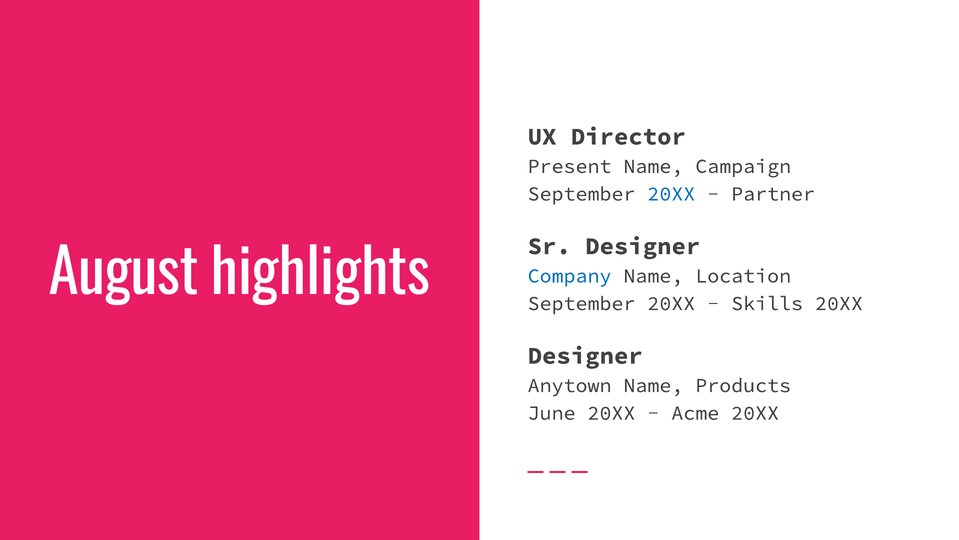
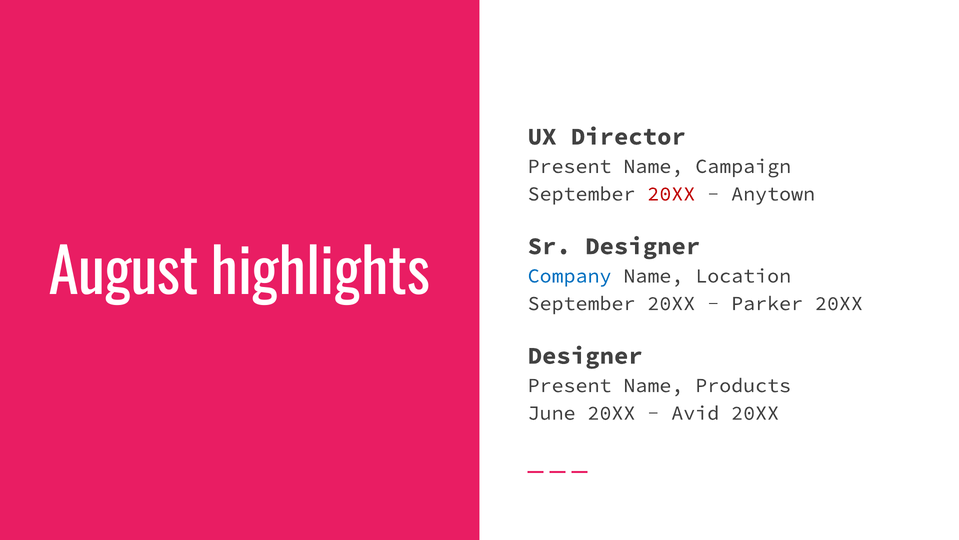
20XX at (671, 194) colour: blue -> red
Partner: Partner -> Anytown
Skills: Skills -> Parker
Anytown at (570, 385): Anytown -> Present
Acme: Acme -> Avid
